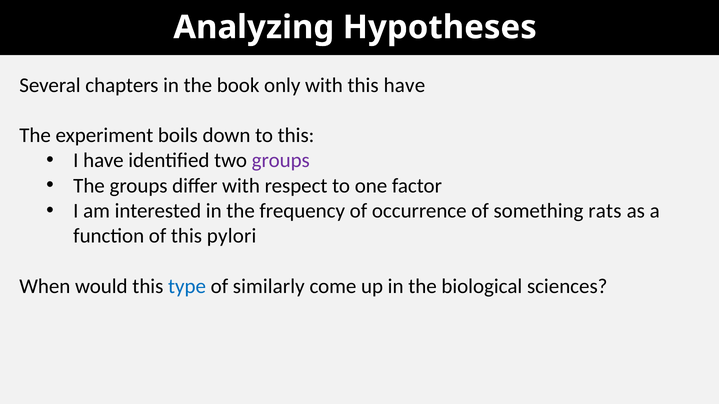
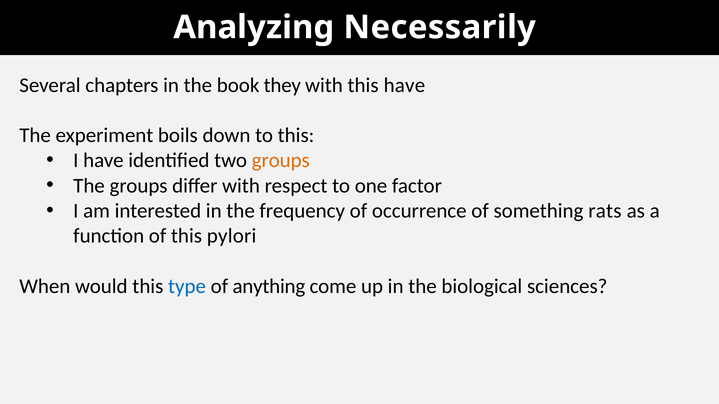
Hypotheses: Hypotheses -> Necessarily
only: only -> they
groups at (281, 161) colour: purple -> orange
similarly: similarly -> anything
